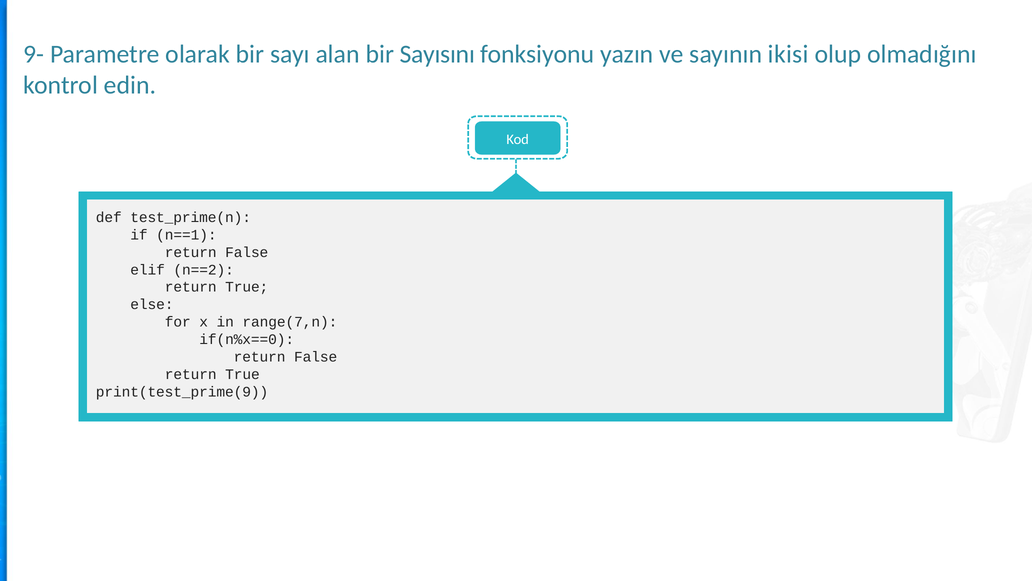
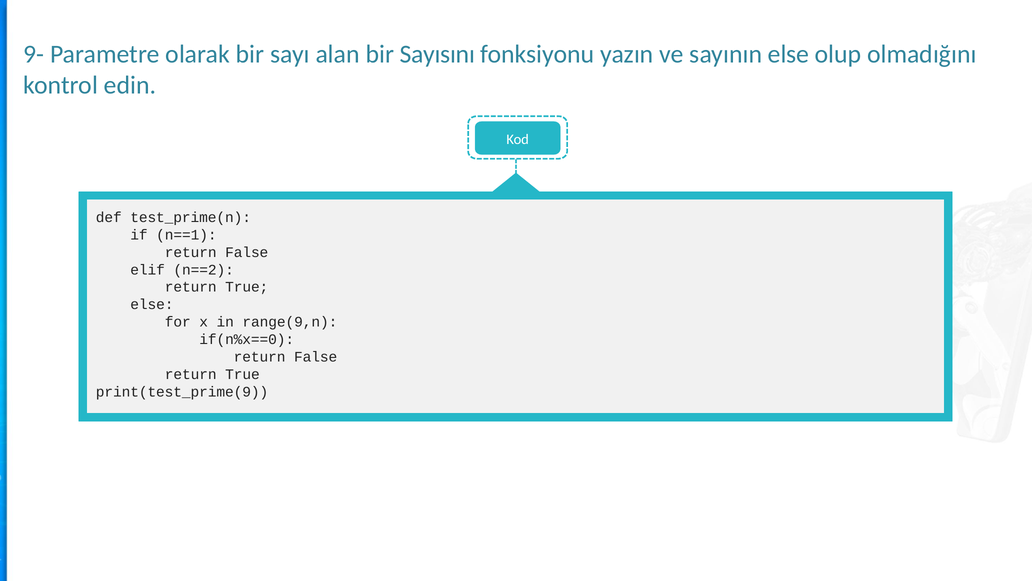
sayının ikisi: ikisi -> else
range(7,n: range(7,n -> range(9,n
